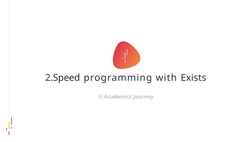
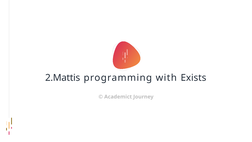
2.Speed: 2.Speed -> 2.Mattis
